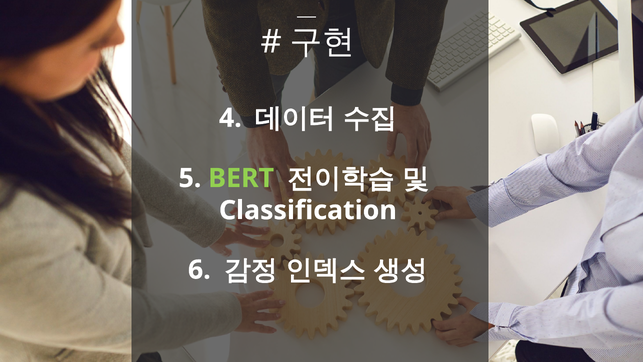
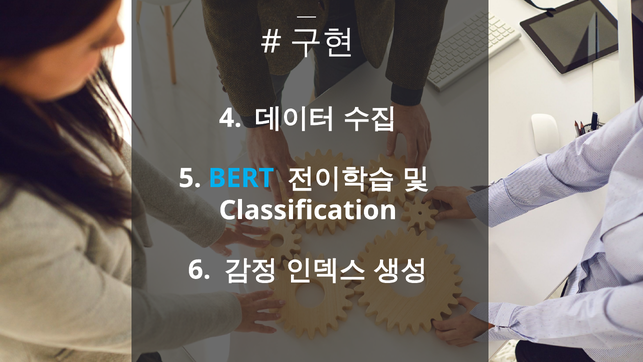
BERT colour: light green -> light blue
